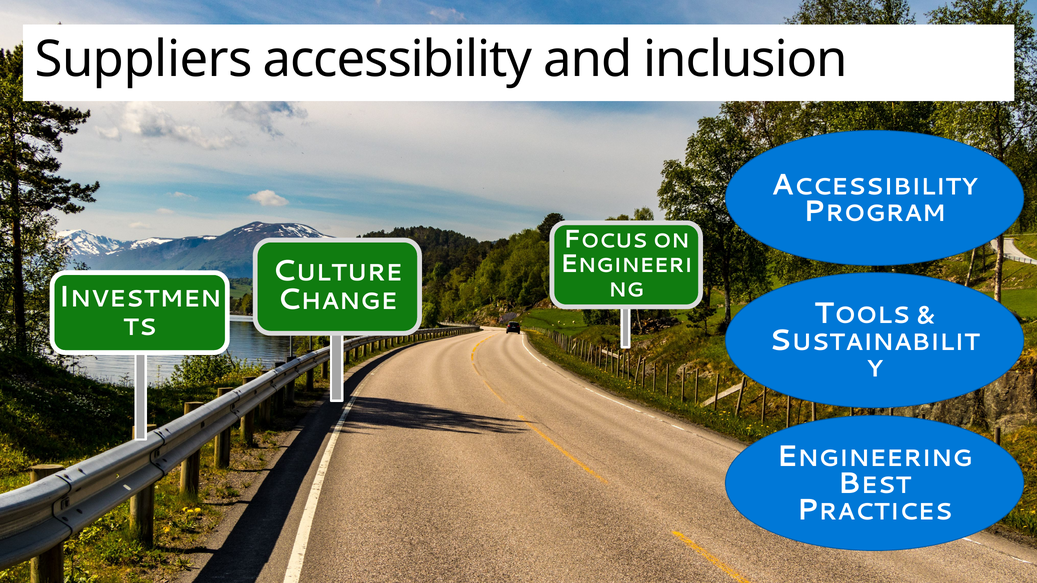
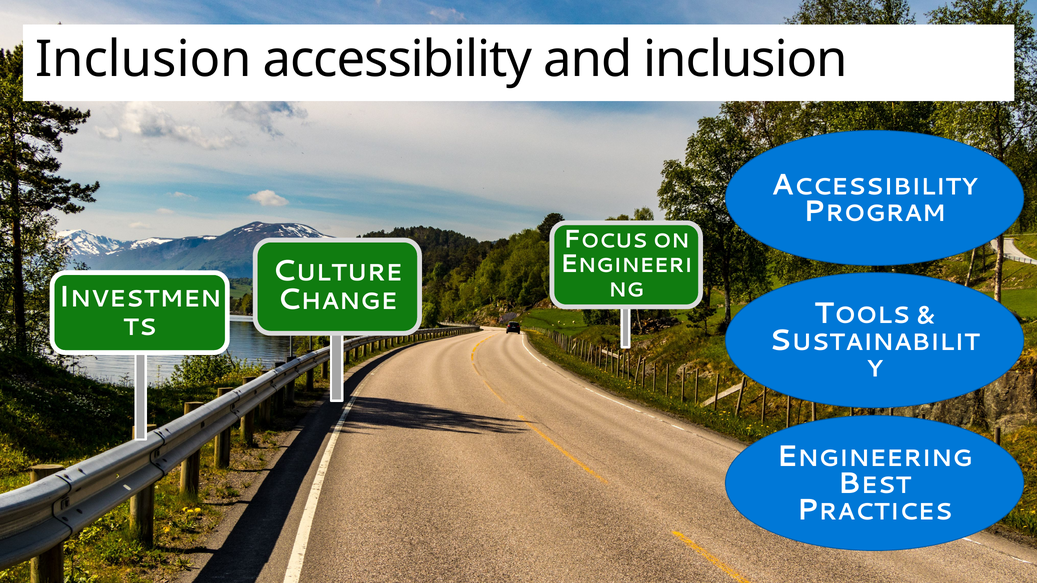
Suppliers at (144, 59): Suppliers -> Inclusion
